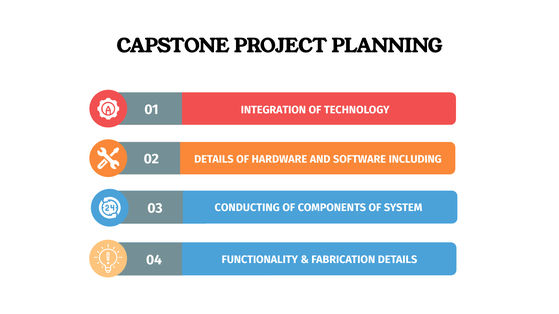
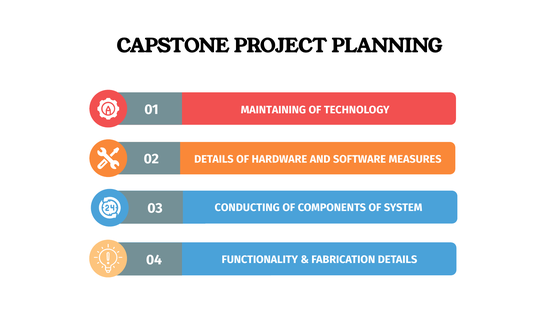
INTEGRATION: INTEGRATION -> MAINTAINING
INCLUDING: INCLUDING -> MEASURES
